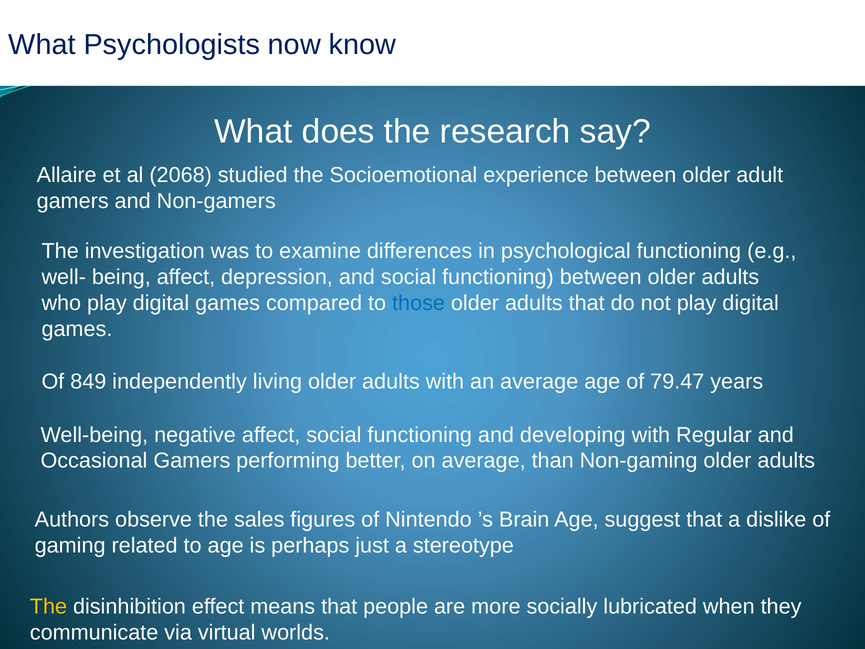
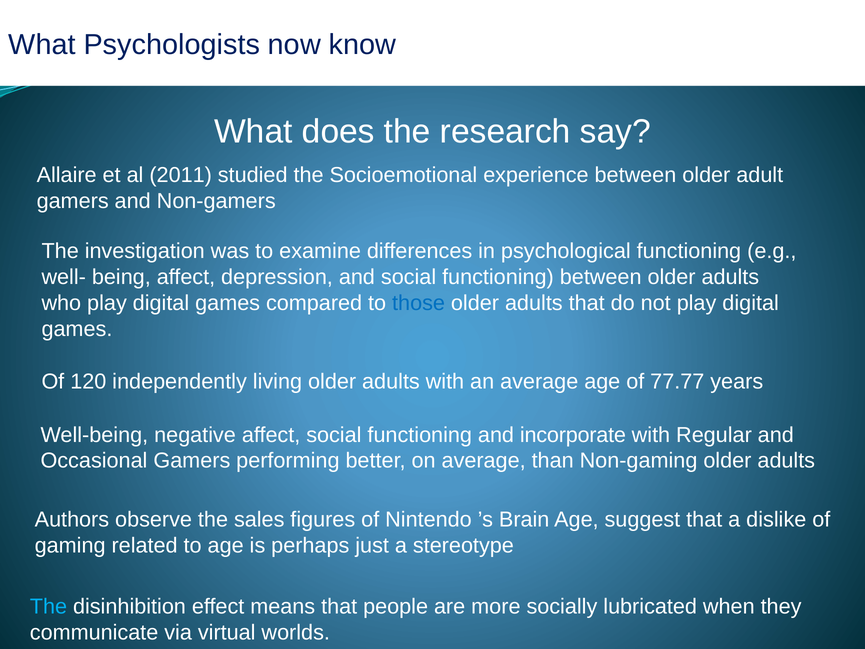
2068: 2068 -> 2011
849: 849 -> 120
79.47: 79.47 -> 77.77
developing: developing -> incorporate
The at (48, 606) colour: yellow -> light blue
